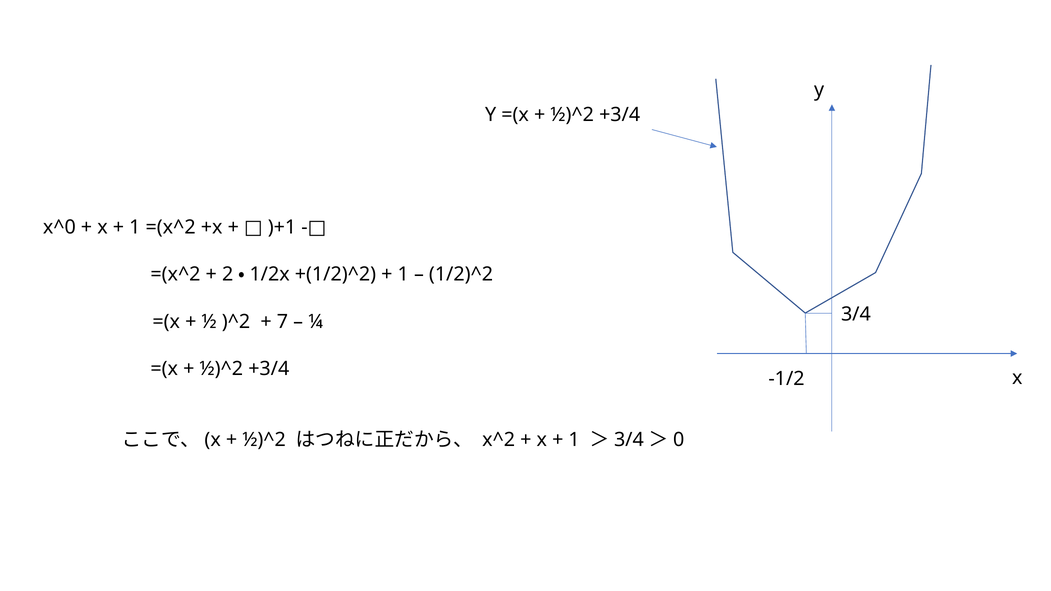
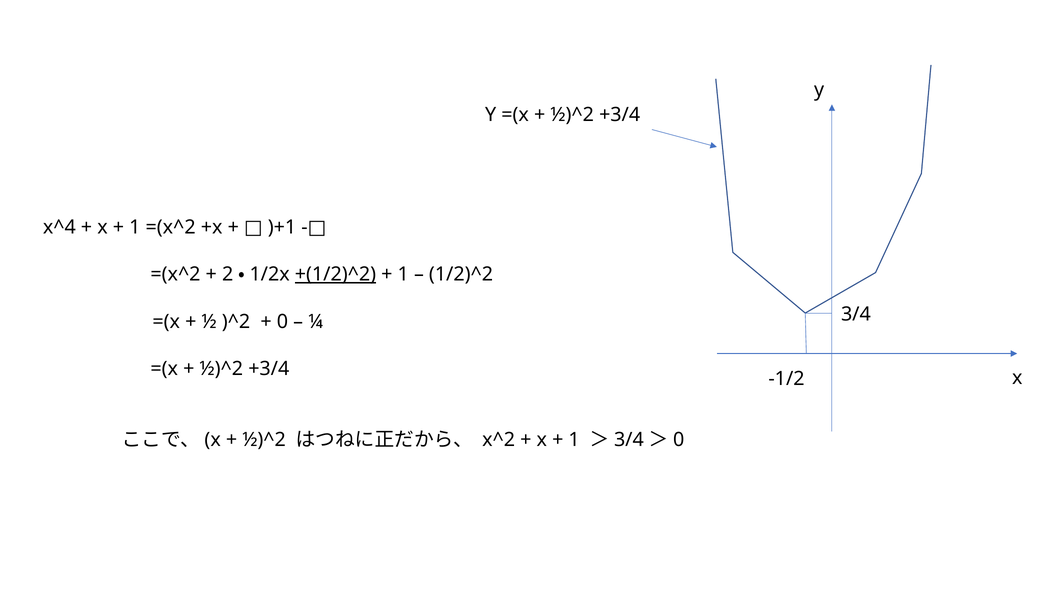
x^0: x^0 -> x^4
+(1/2)^2 underline: none -> present
7: 7 -> 0
